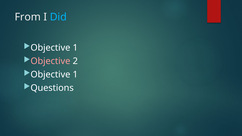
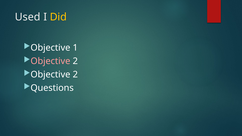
From: From -> Used
Did colour: light blue -> yellow
1 at (75, 75): 1 -> 2
